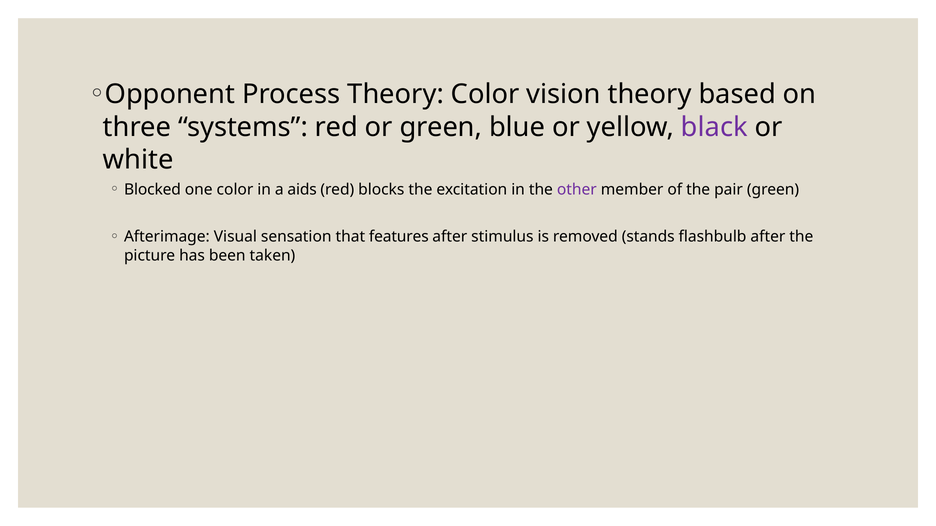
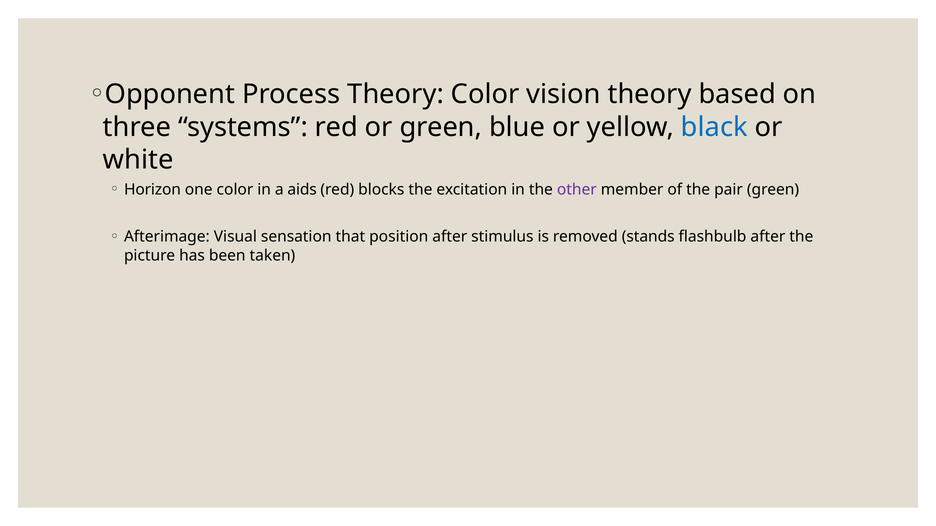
black colour: purple -> blue
Blocked: Blocked -> Horizon
features: features -> position
